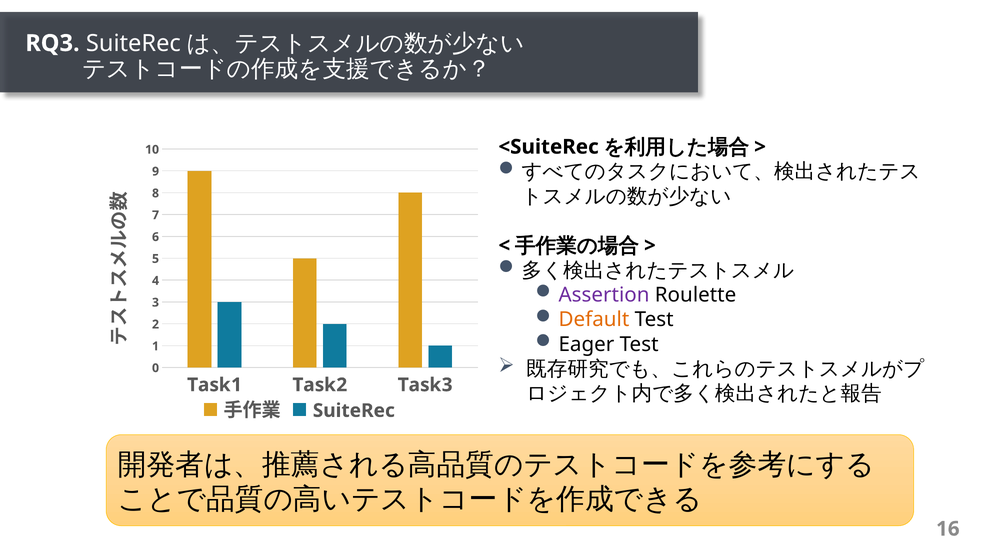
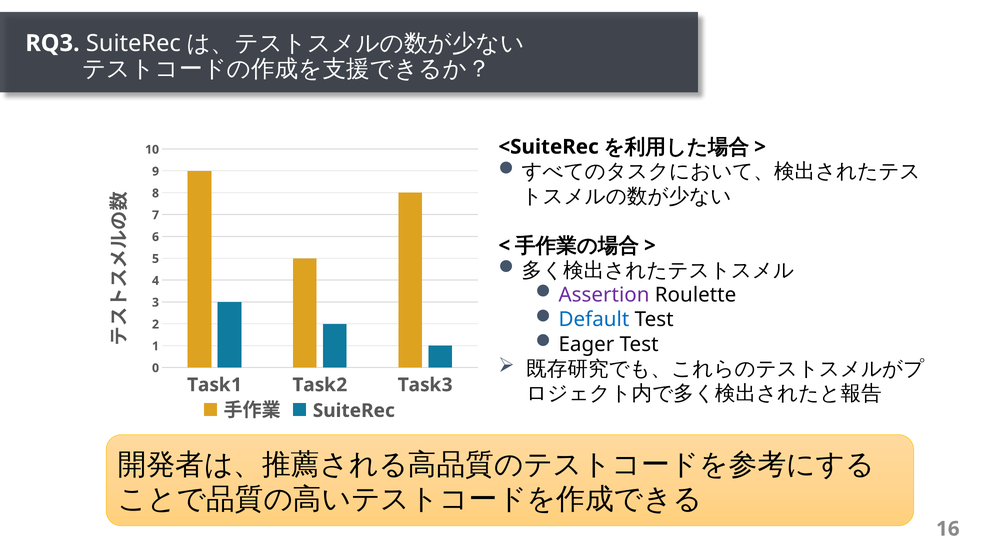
Default colour: orange -> blue
